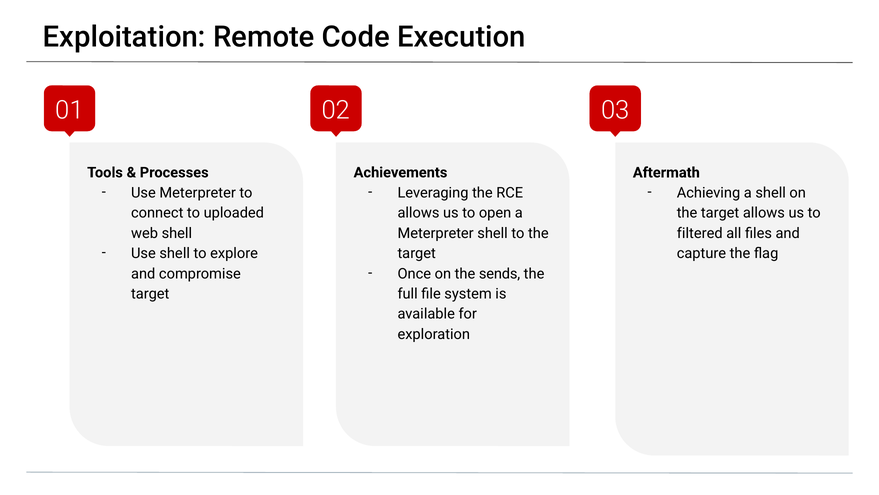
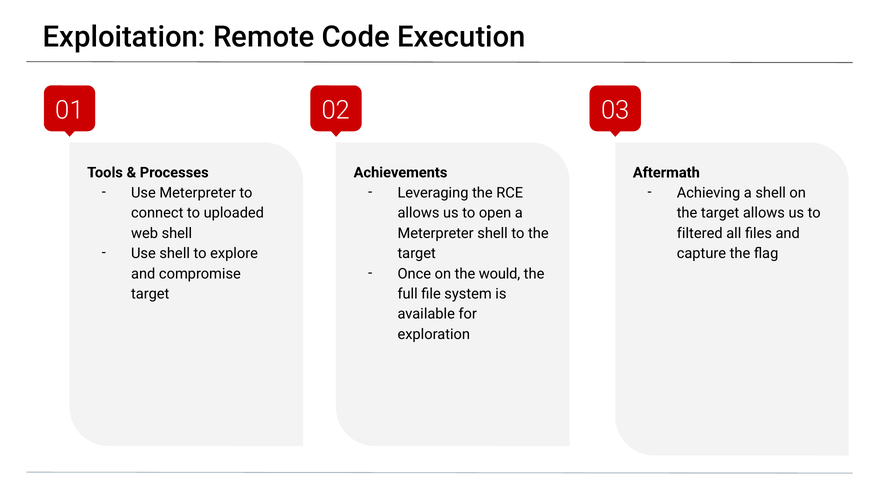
sends: sends -> would
